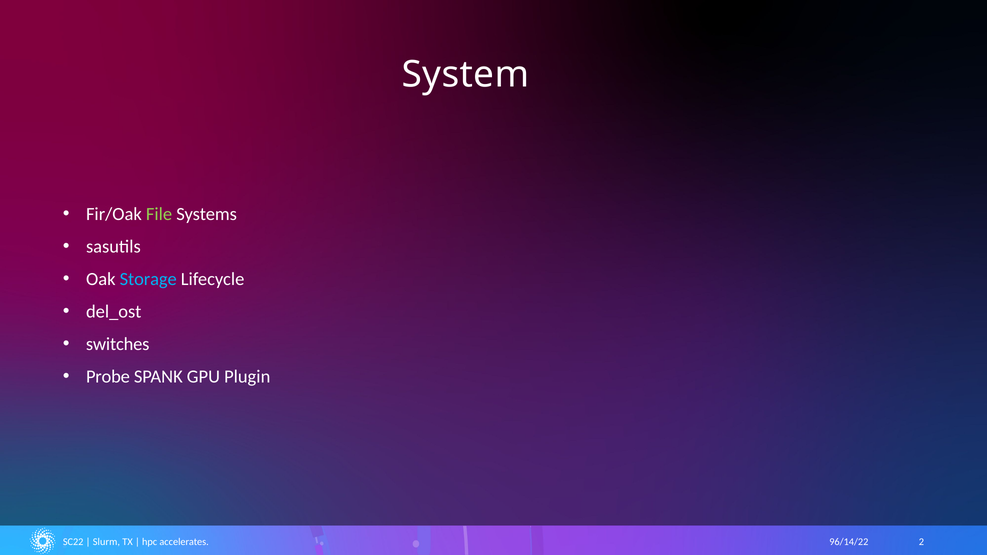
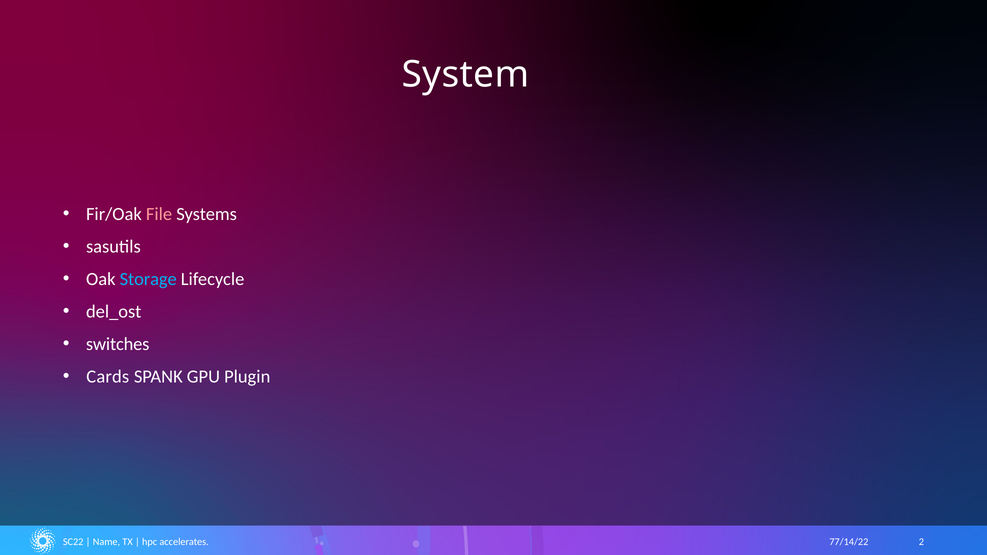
File colour: light green -> pink
Probe: Probe -> Cards
Slurm: Slurm -> Name
96/14/22: 96/14/22 -> 77/14/22
